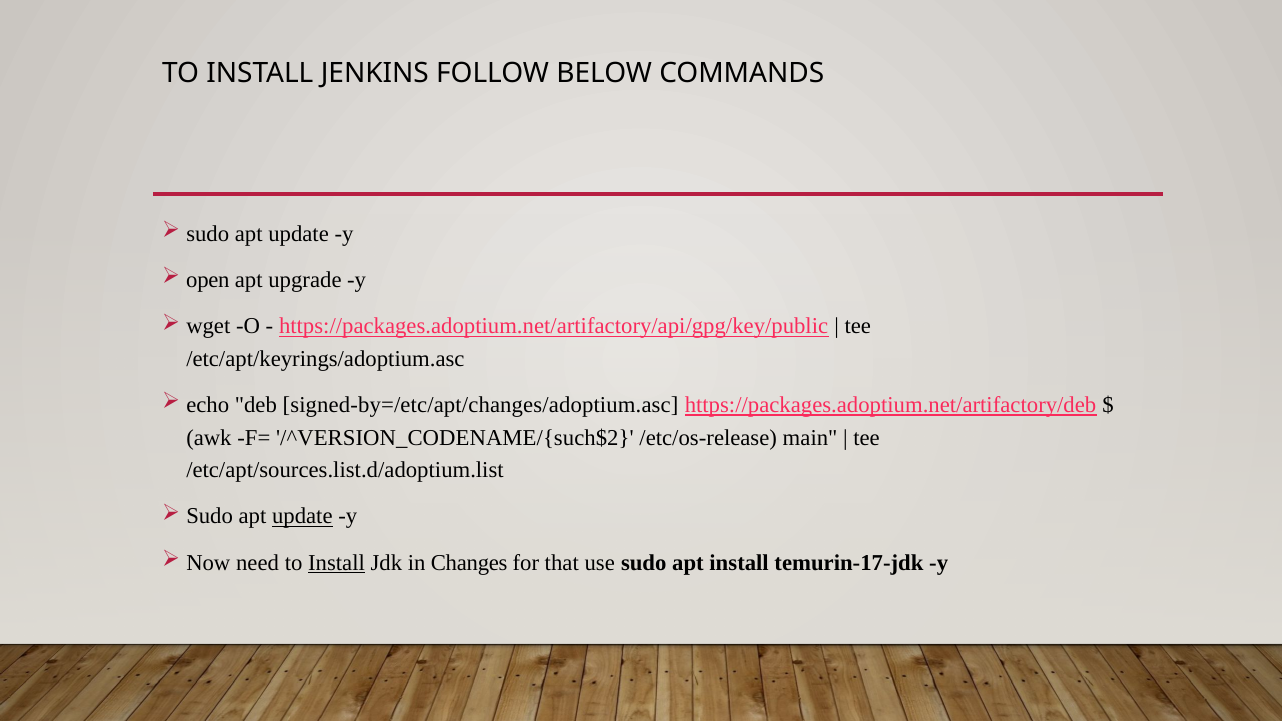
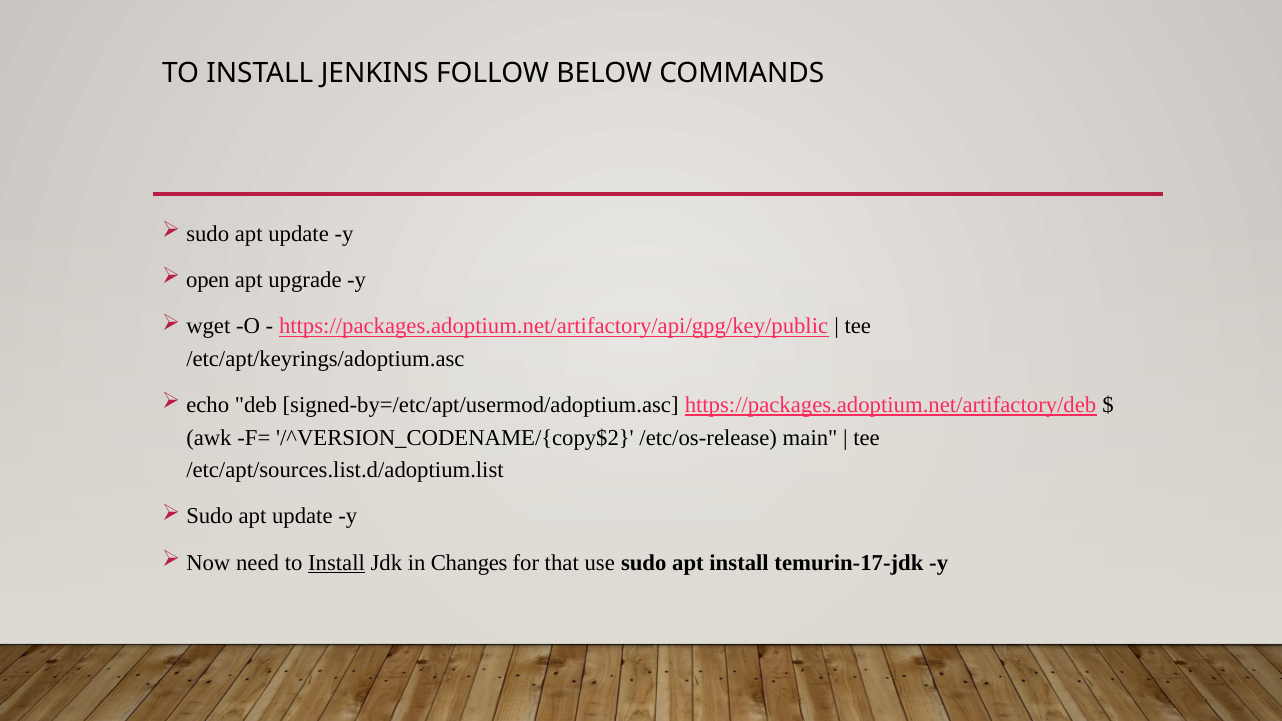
signed-by=/etc/apt/changes/adoptium.asc: signed-by=/etc/apt/changes/adoptium.asc -> signed-by=/etc/apt/usermod/adoptium.asc
/^VERSION_CODENAME/{such$2: /^VERSION_CODENAME/{such$2 -> /^VERSION_CODENAME/{copy$2
update at (302, 517) underline: present -> none
